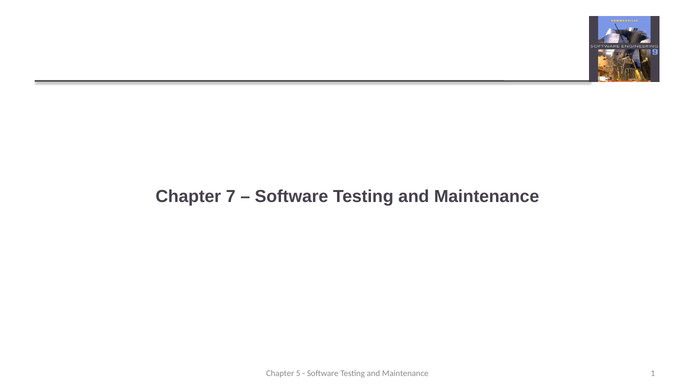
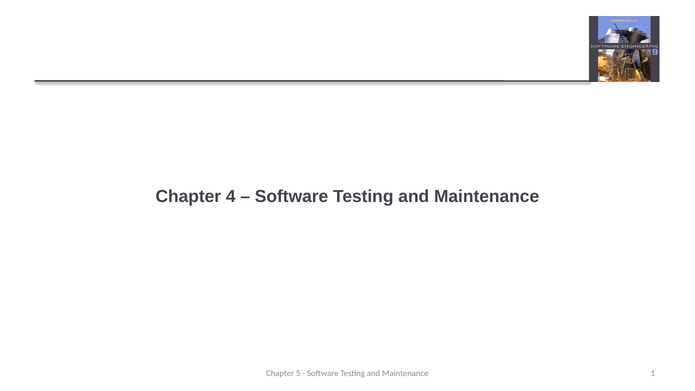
7: 7 -> 4
